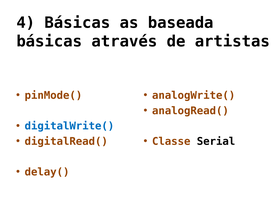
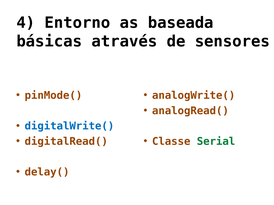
4 Básicas: Básicas -> Entorno
artistas: artistas -> sensores
Serial colour: black -> green
